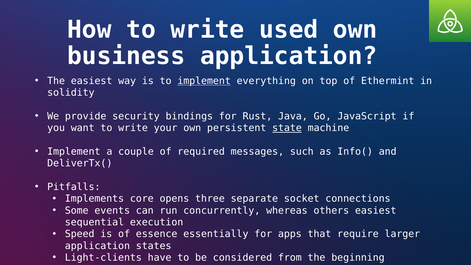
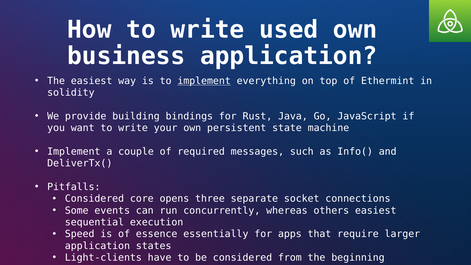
security: security -> building
state underline: present -> none
Implements at (94, 199): Implements -> Considered
